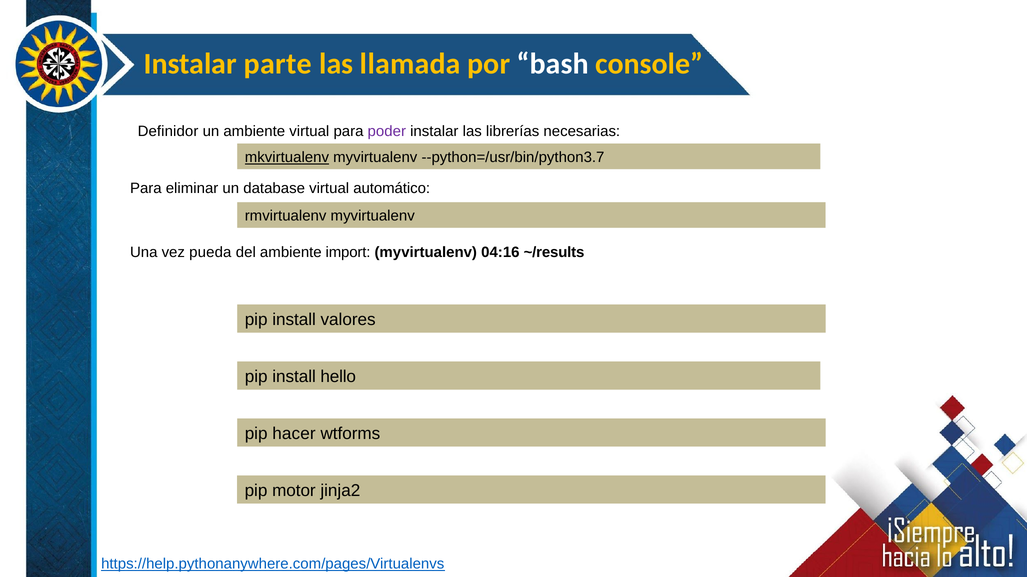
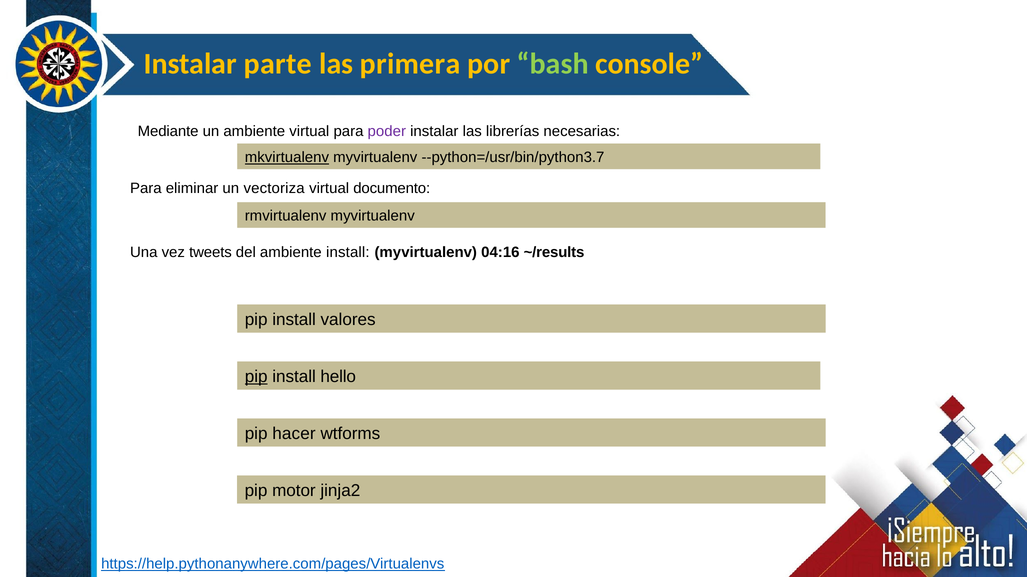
llamada: llamada -> primera
bash colour: white -> light green
Definidor: Definidor -> Mediante
database: database -> vectoriza
automático: automático -> documento
pueda: pueda -> tweets
ambiente import: import -> install
pip at (256, 377) underline: none -> present
